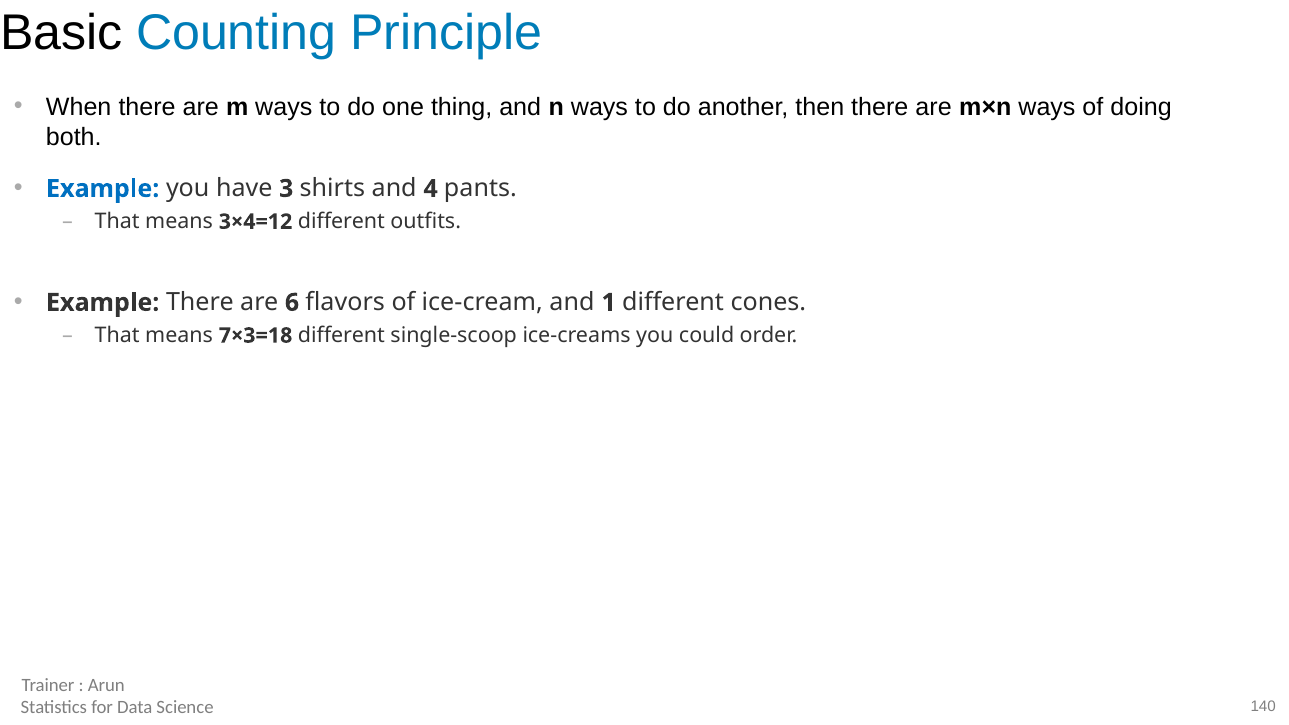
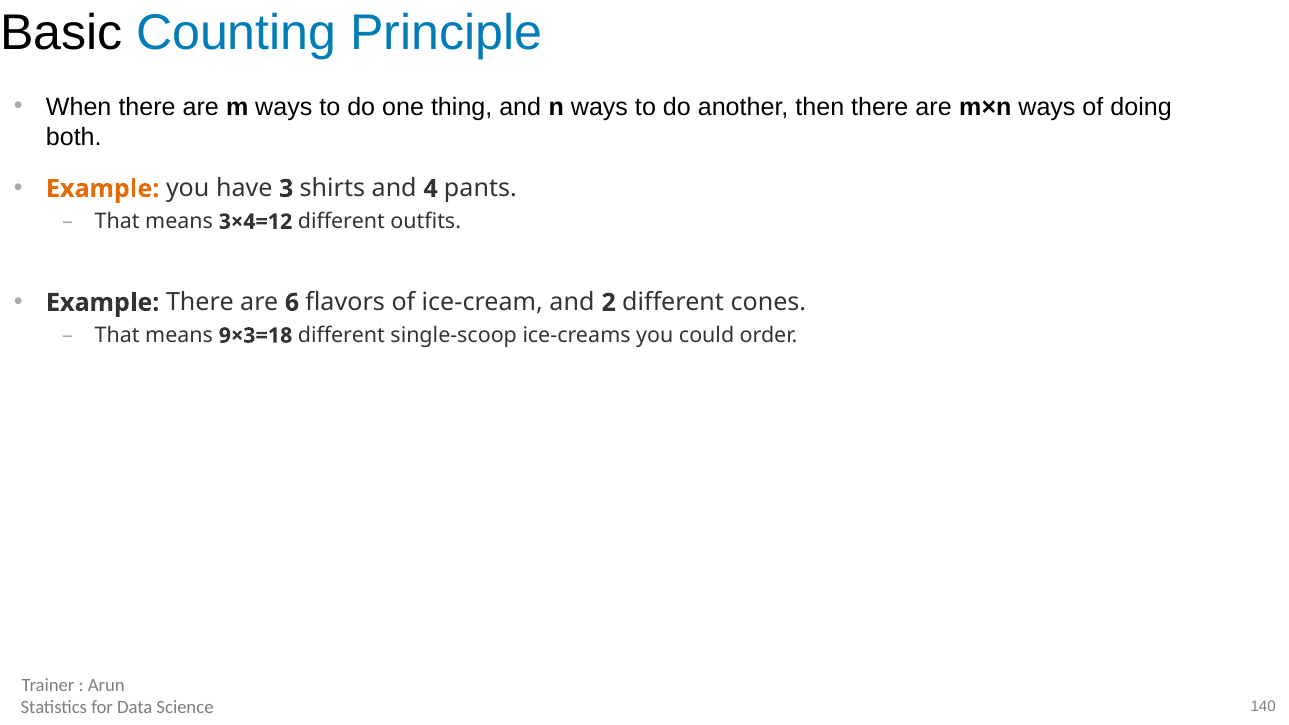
Example at (103, 189) colour: blue -> orange
1: 1 -> 2
7×3=18: 7×3=18 -> 9×3=18
